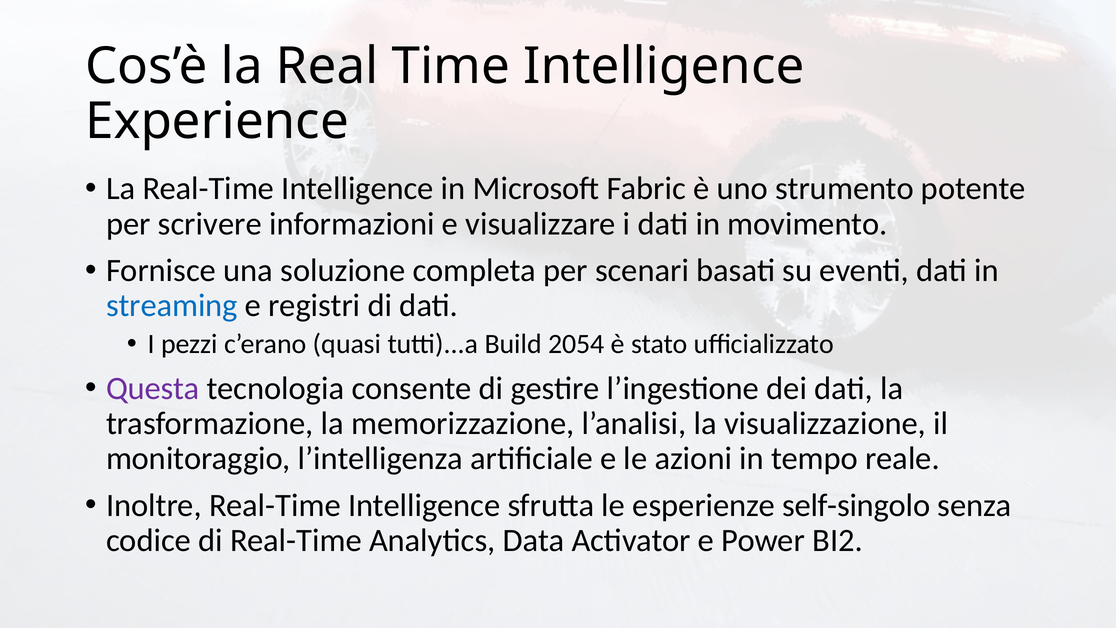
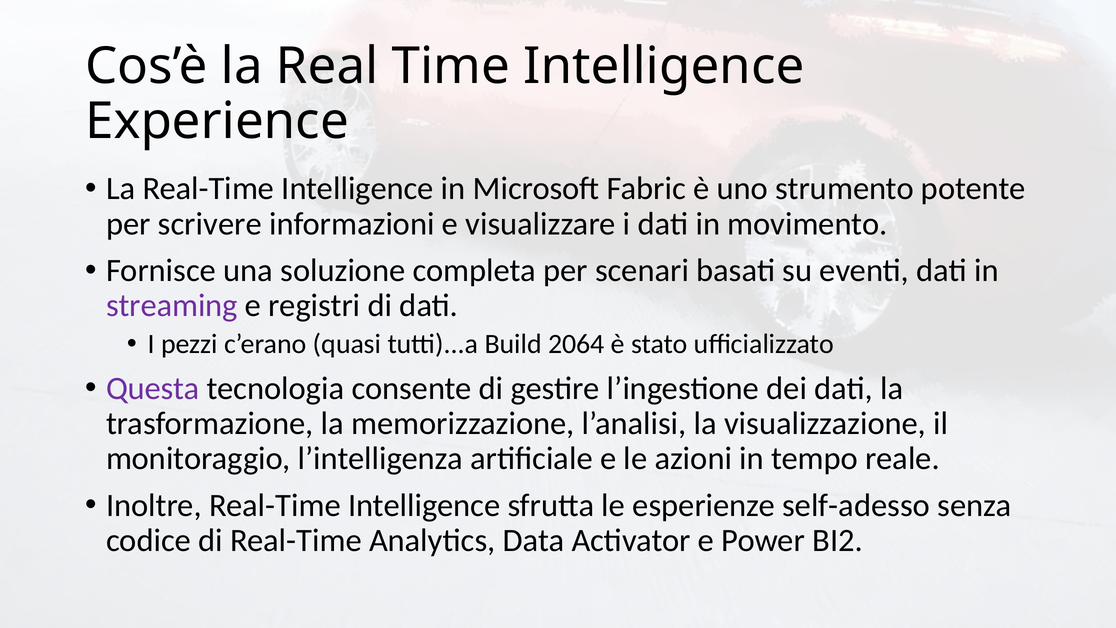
streaming colour: blue -> purple
2054: 2054 -> 2064
self-singolo: self-singolo -> self-adesso
